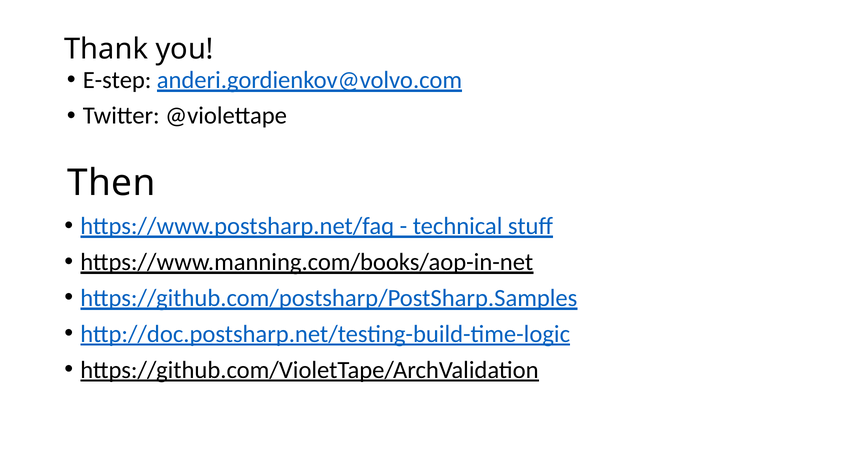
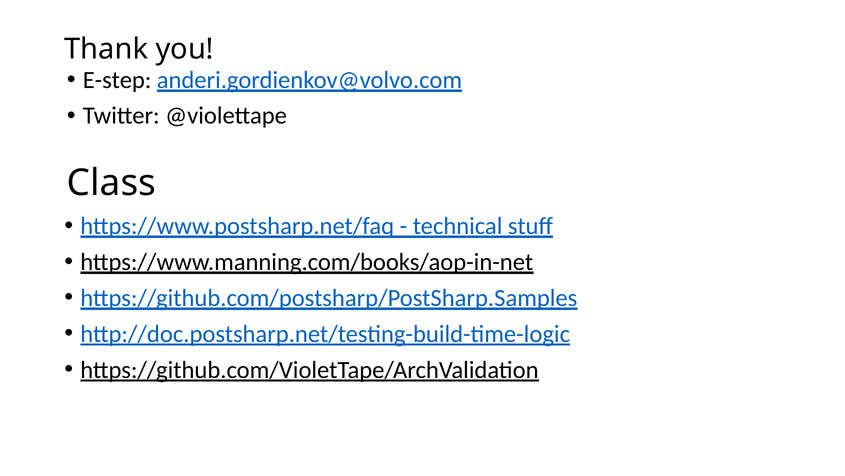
Then: Then -> Class
